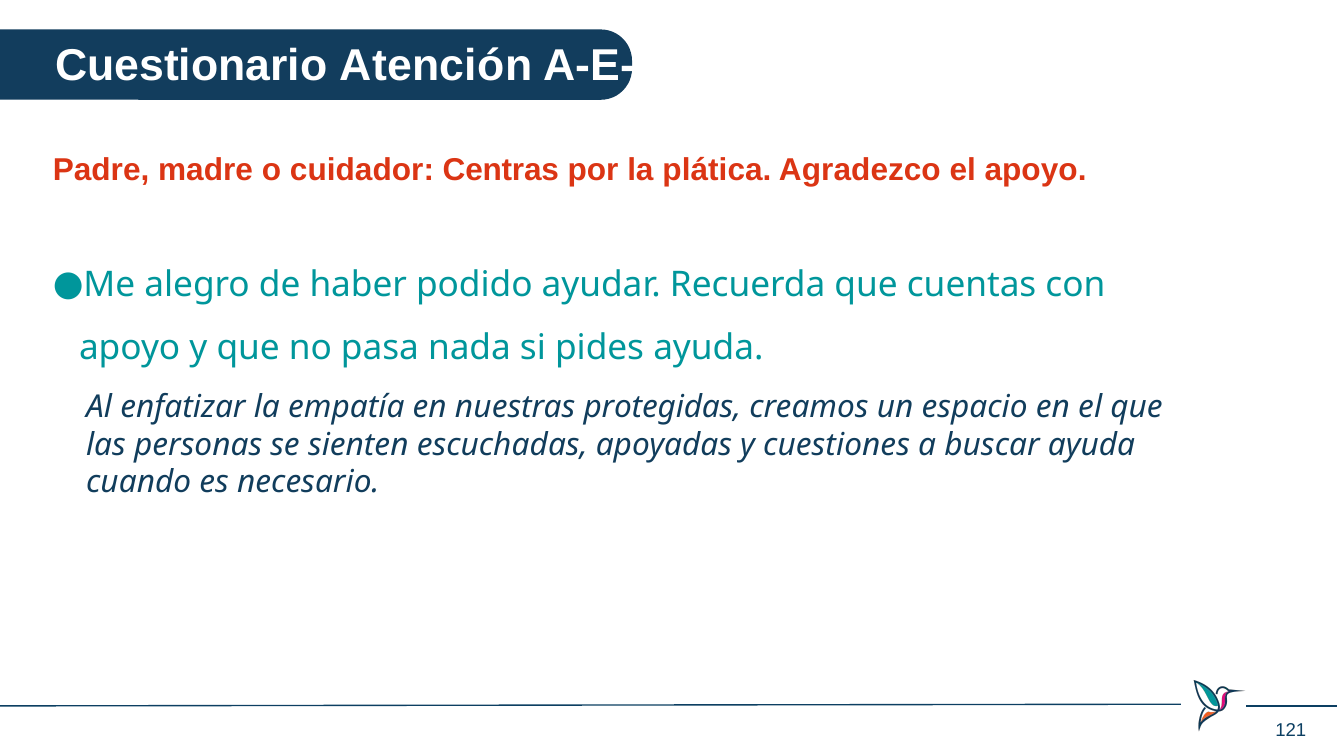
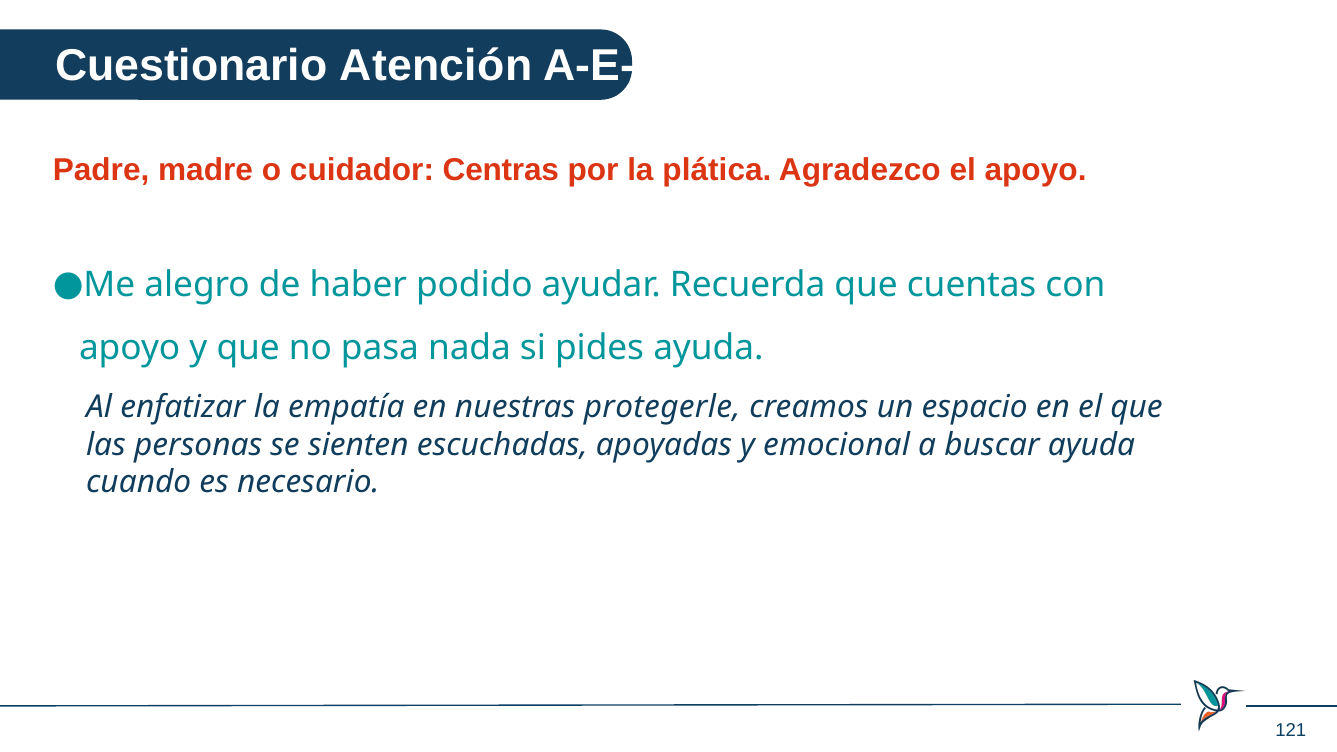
protegidas: protegidas -> protegerle
cuestiones: cuestiones -> emocional
